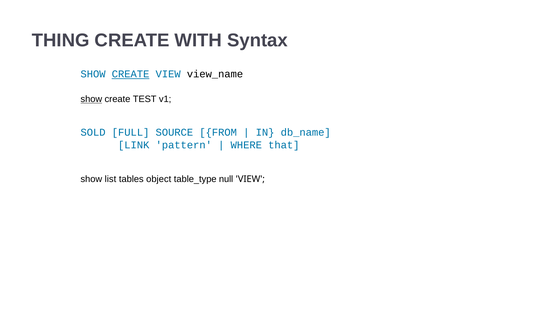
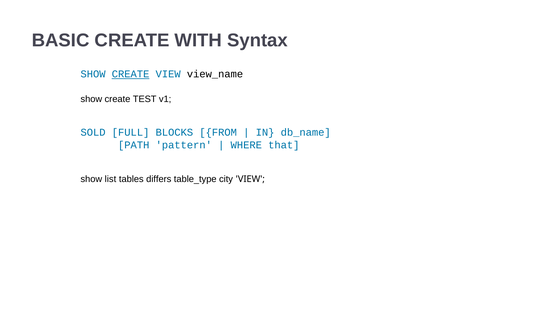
THING: THING -> BASIC
show at (91, 99) underline: present -> none
SOURCE: SOURCE -> BLOCKS
LINK: LINK -> PATH
object: object -> differs
null: null -> city
